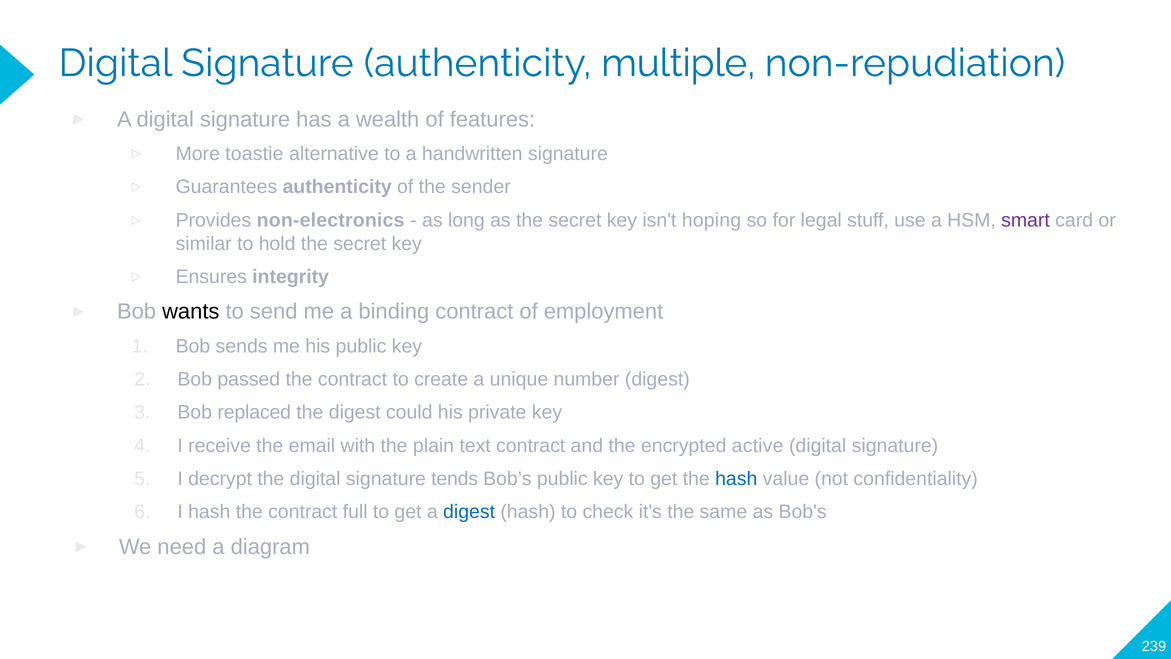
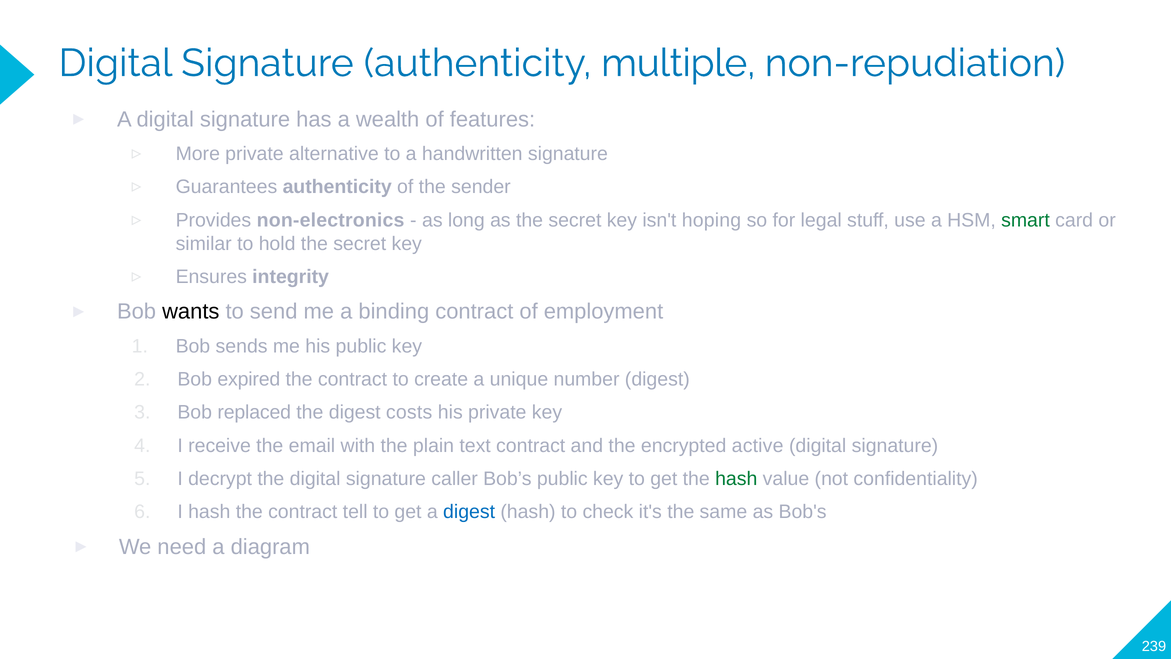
More toastie: toastie -> private
smart colour: purple -> green
passed: passed -> expired
could: could -> costs
tends: tends -> caller
hash at (736, 479) colour: blue -> green
full: full -> tell
